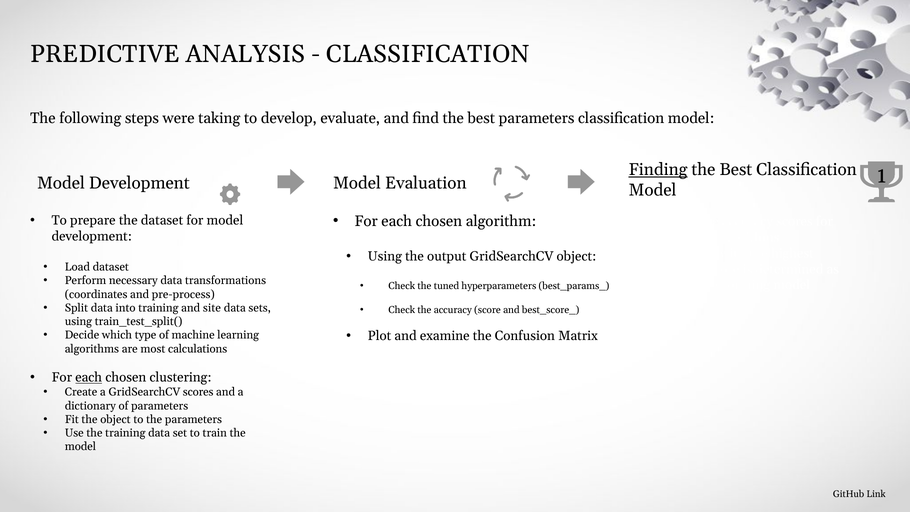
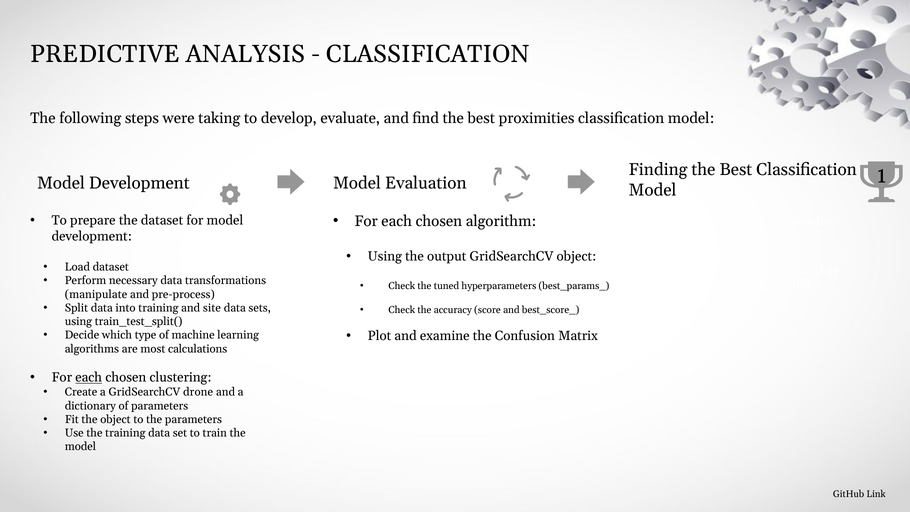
best parameters: parameters -> proximities
Finding underline: present -> none
coordinates: coordinates -> manipulate
GridSearchCV scores: scores -> drone
